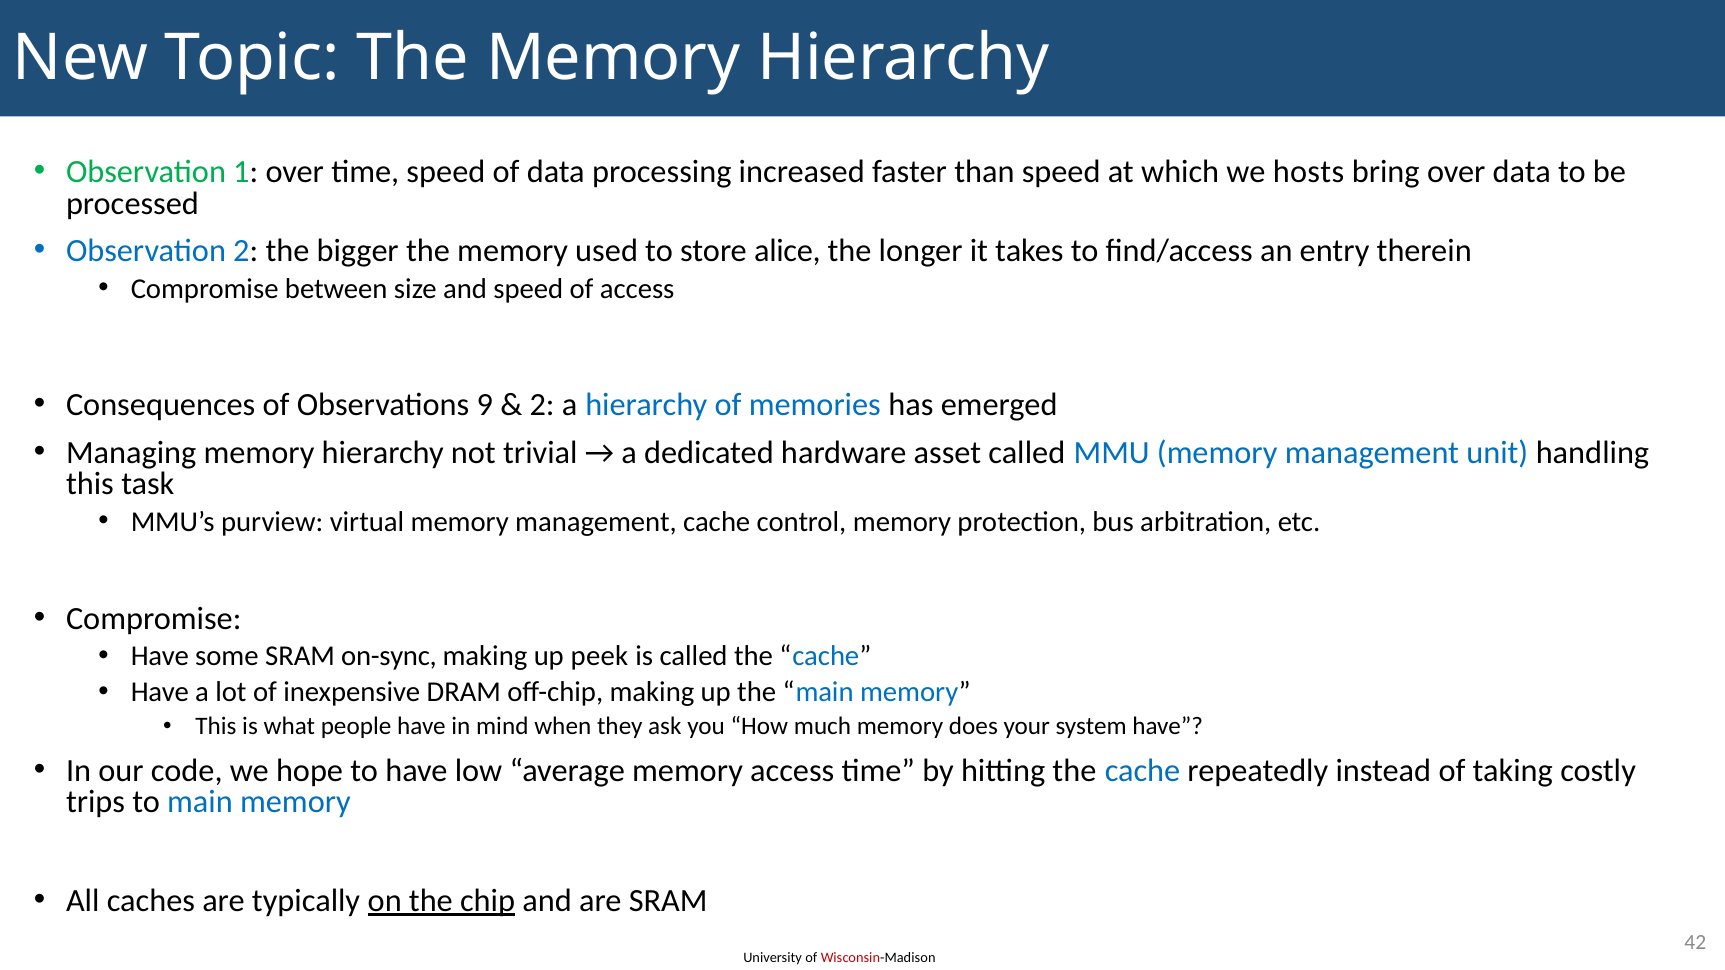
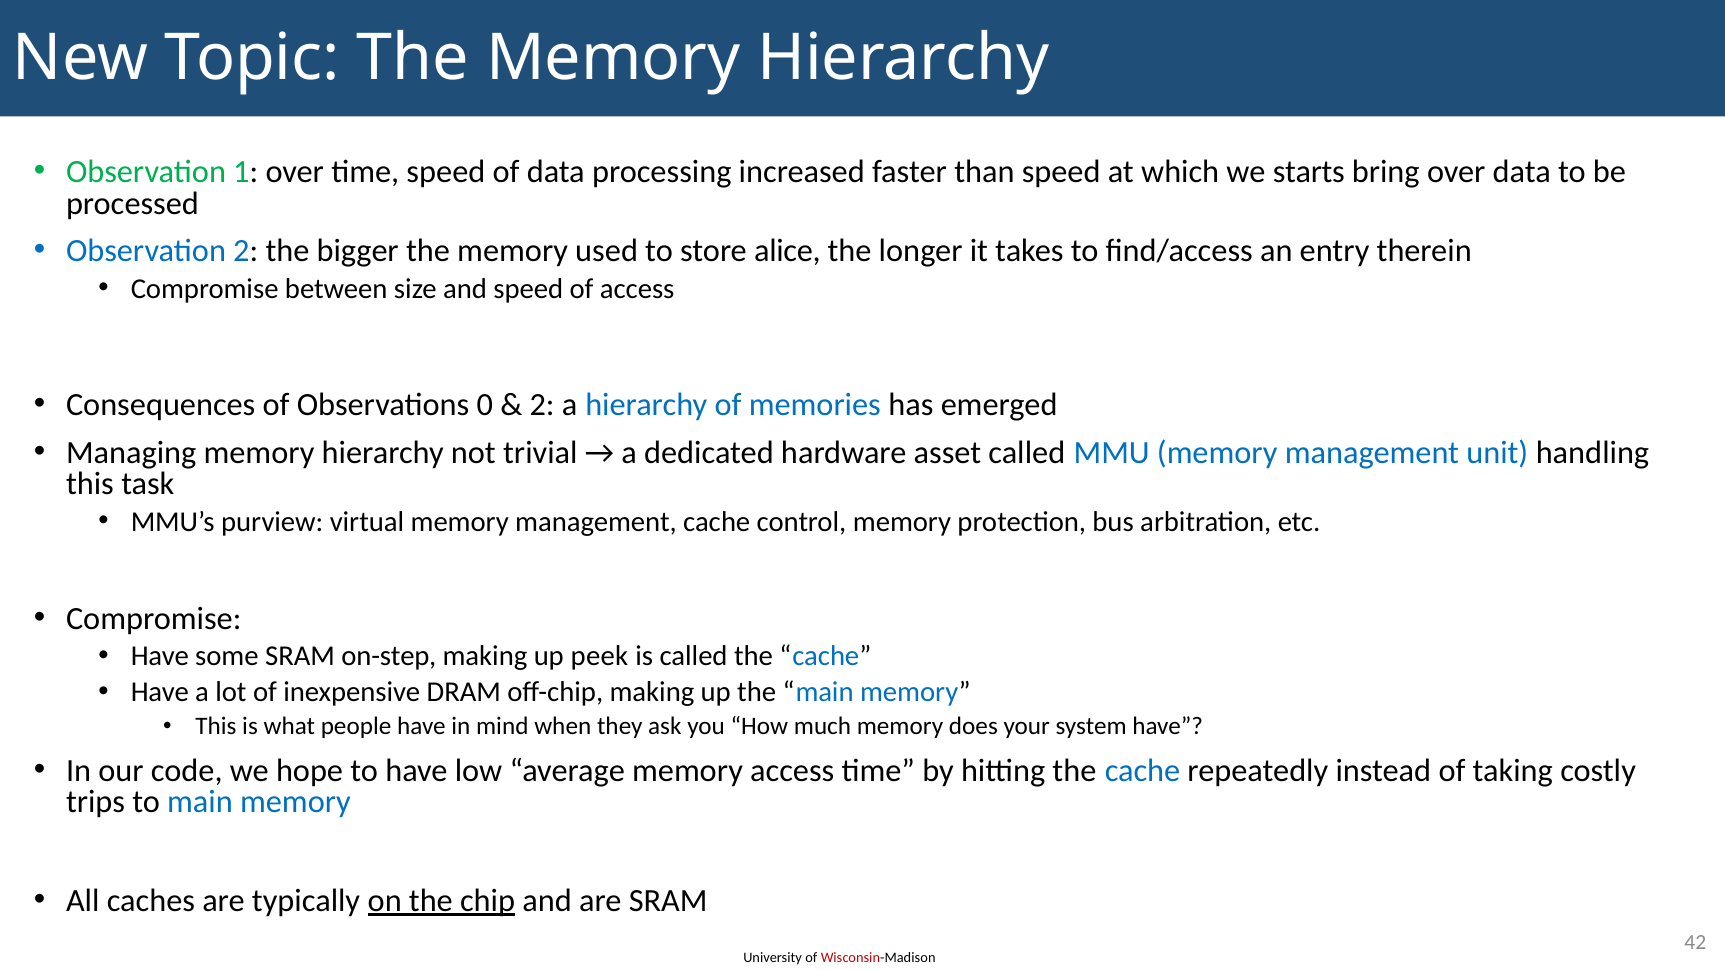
hosts: hosts -> starts
9: 9 -> 0
on-sync: on-sync -> on-step
